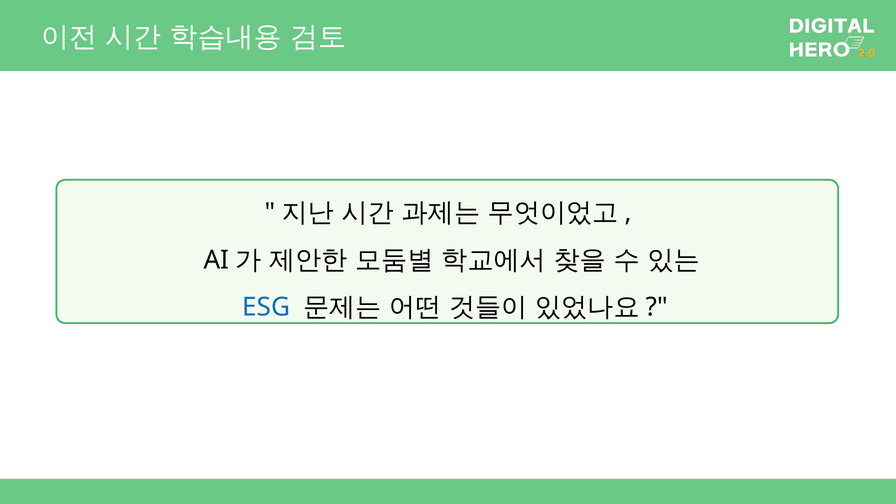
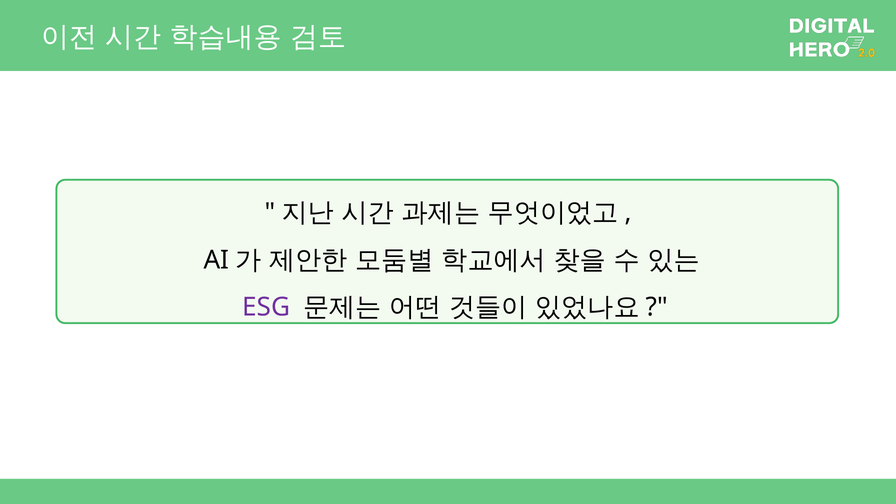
ESG colour: blue -> purple
